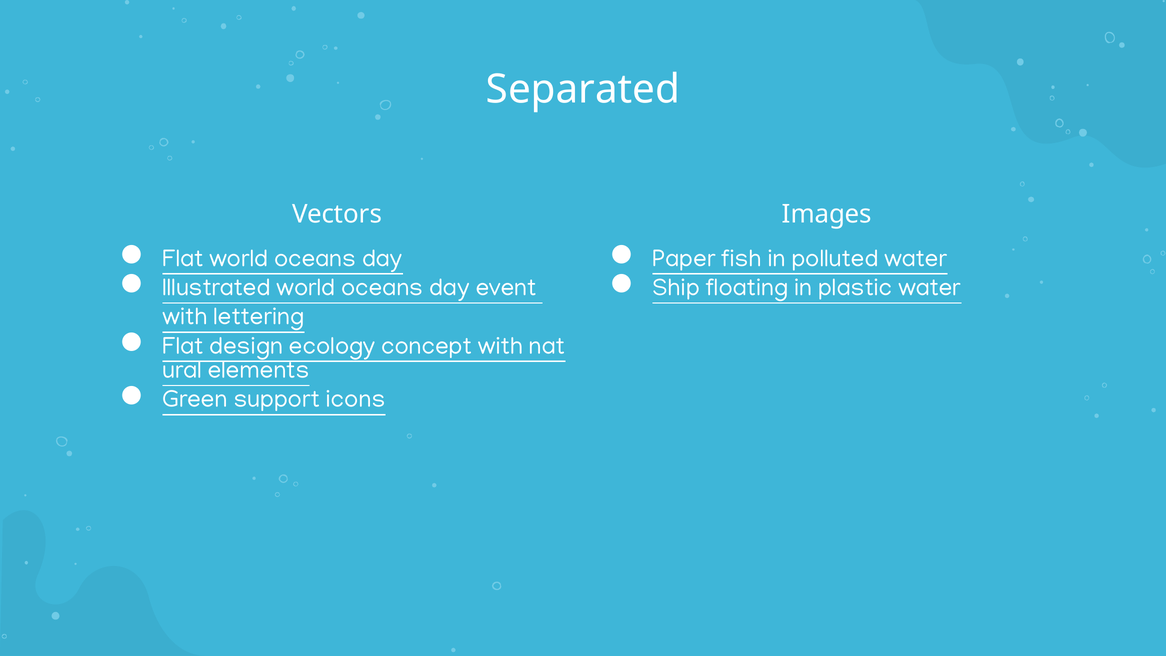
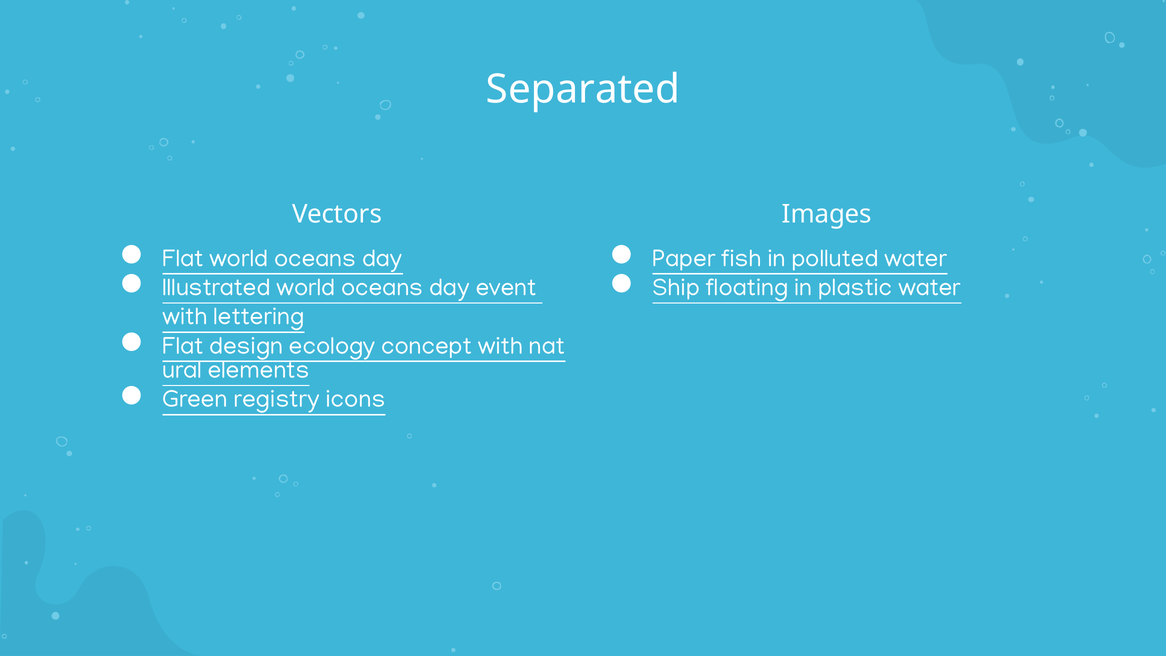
support: support -> registry
